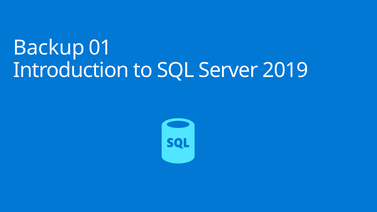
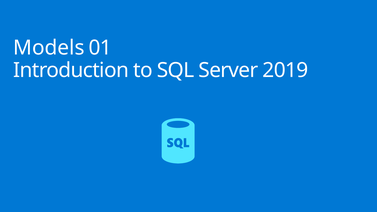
Backup: Backup -> Models
